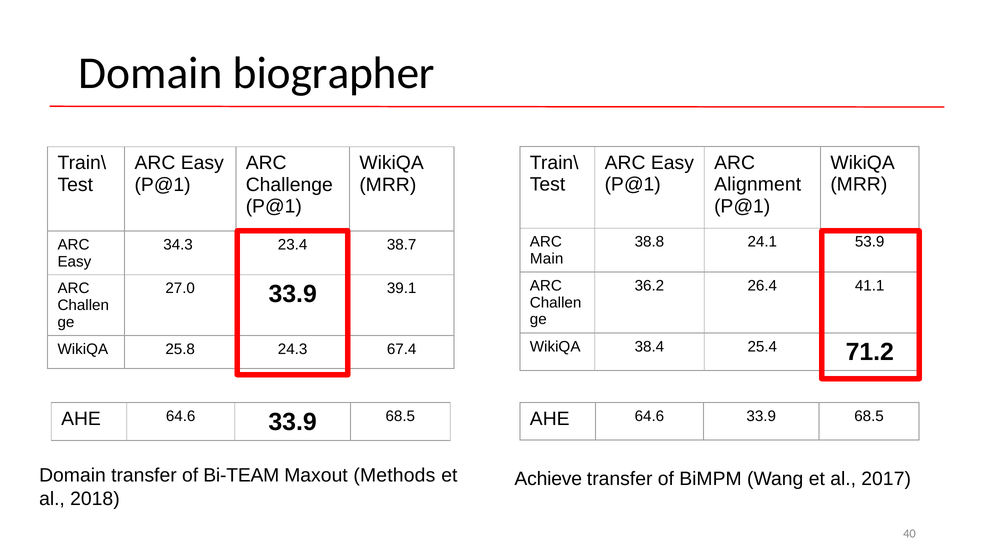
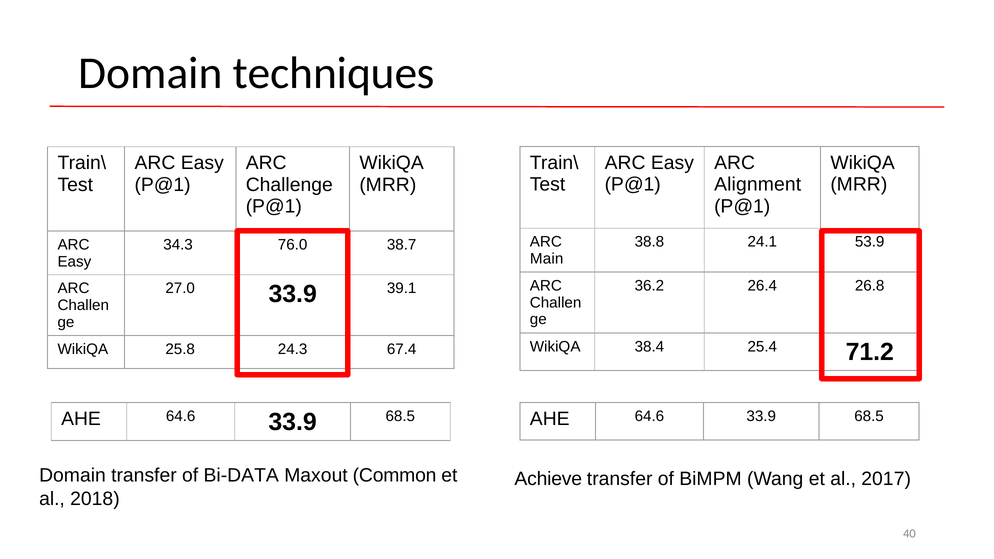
biographer: biographer -> techniques
23.4: 23.4 -> 76.0
41.1: 41.1 -> 26.8
Bi-TEAM: Bi-TEAM -> Bi-DATA
Methods: Methods -> Common
